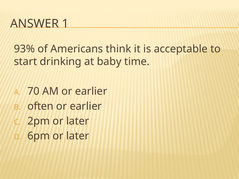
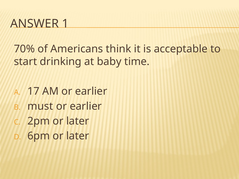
93%: 93% -> 70%
70: 70 -> 17
often: often -> must
